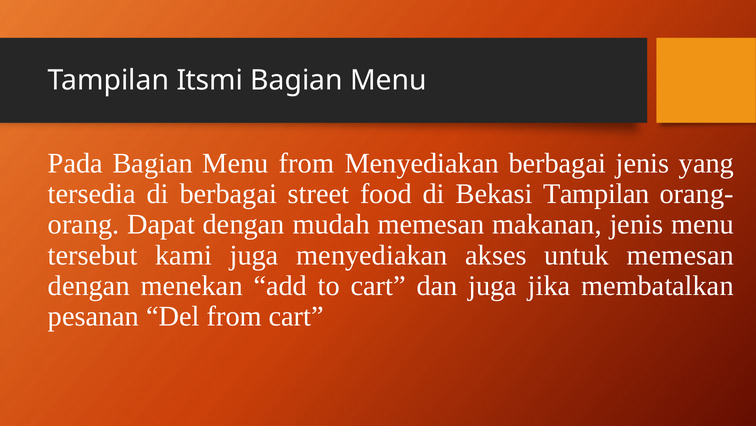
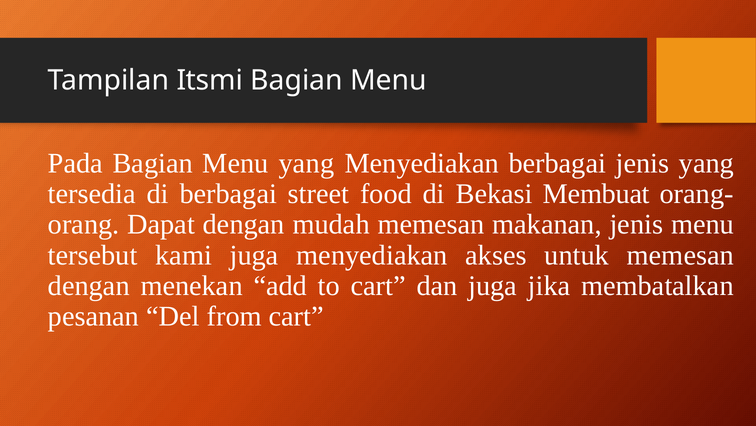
Menu from: from -> yang
Bekasi Tampilan: Tampilan -> Membuat
